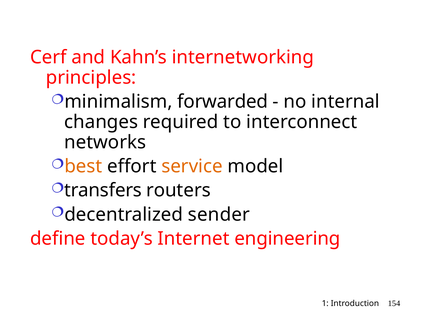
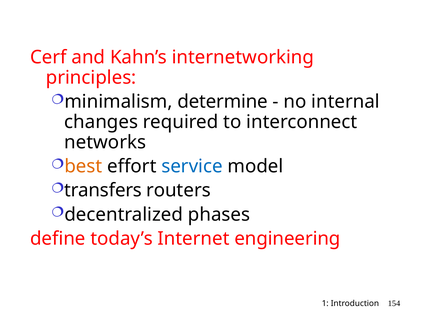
forwarded: forwarded -> determine
service colour: orange -> blue
sender: sender -> phases
